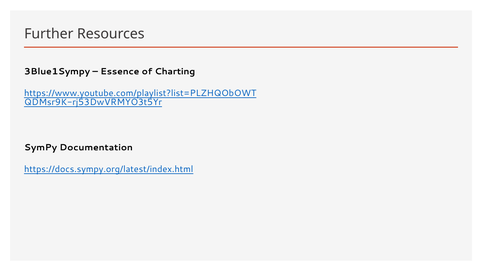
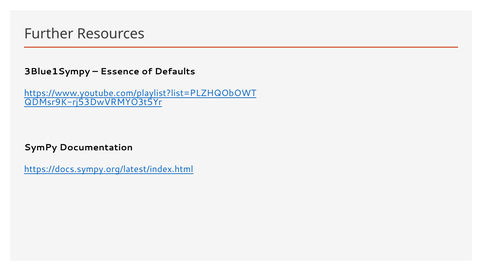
Charting: Charting -> Defaults
